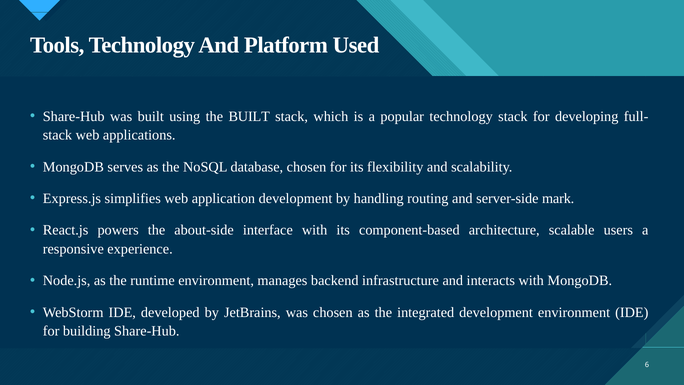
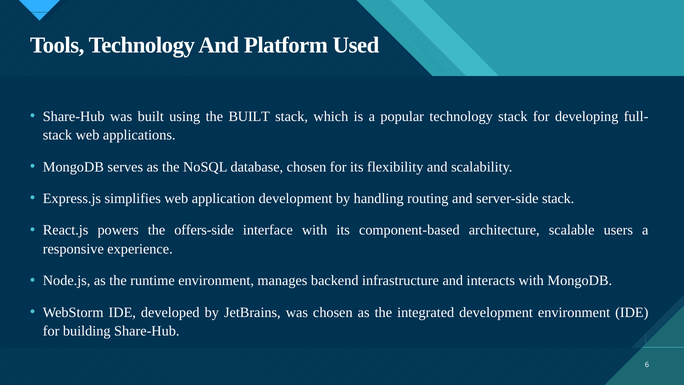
server-side mark: mark -> stack
about-side: about-side -> offers-side
